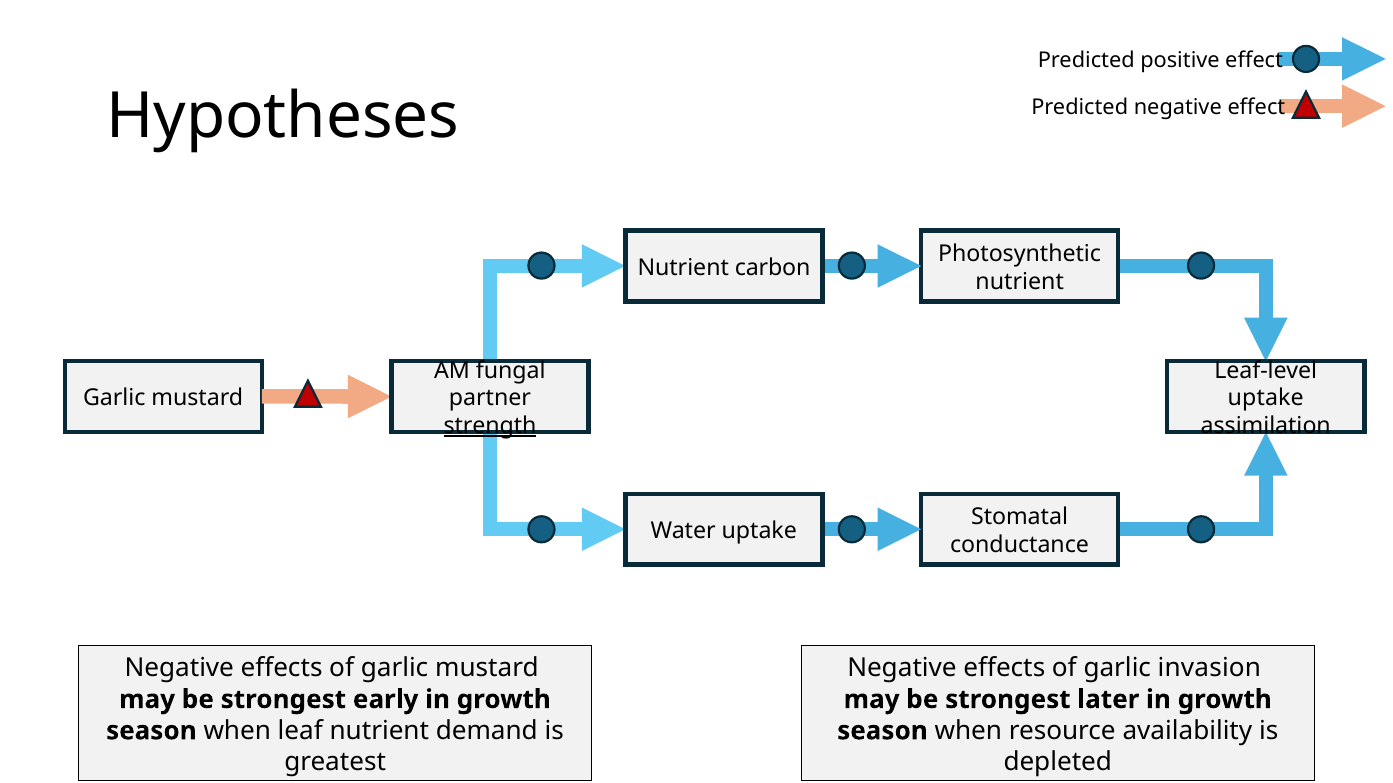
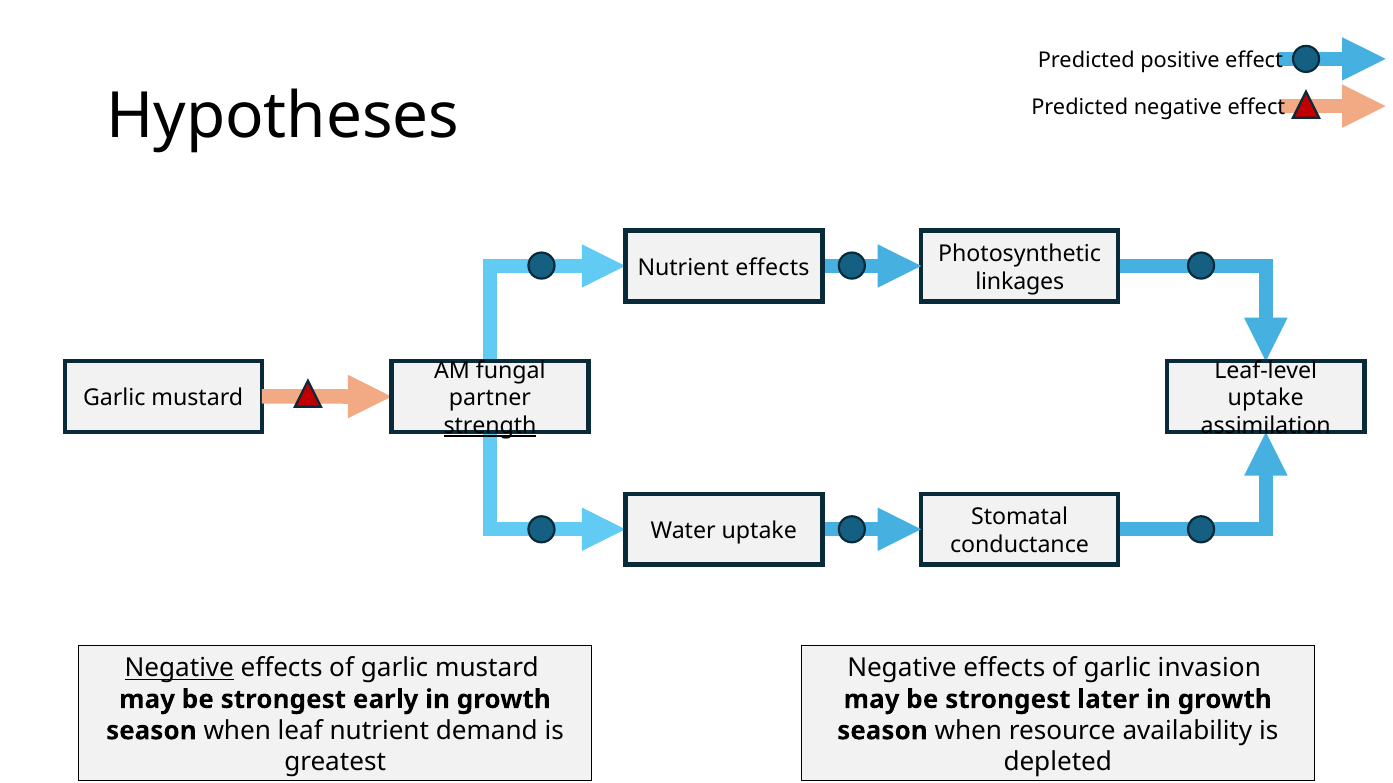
Nutrient carbon: carbon -> effects
nutrient at (1020, 282): nutrient -> linkages
Negative at (179, 669) underline: none -> present
